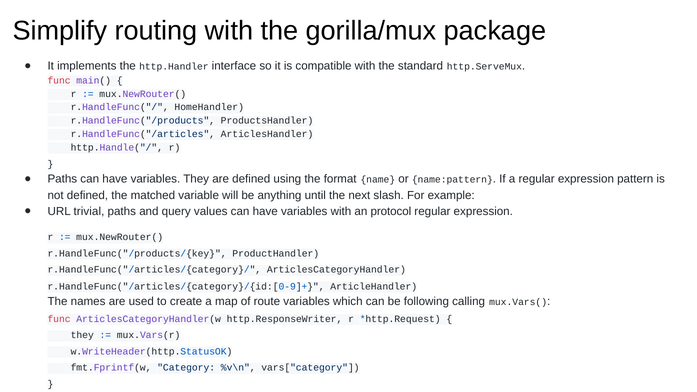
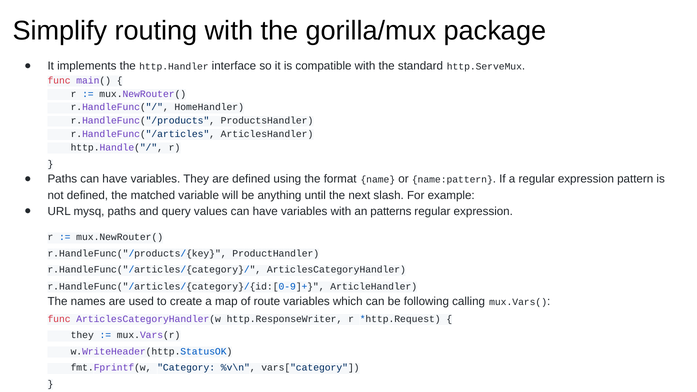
trivial: trivial -> mysq
protocol: protocol -> patterns
